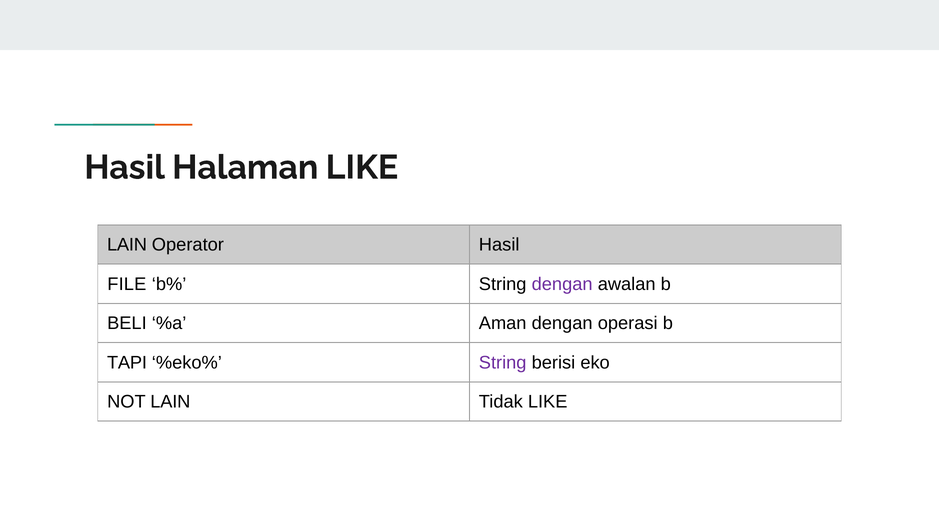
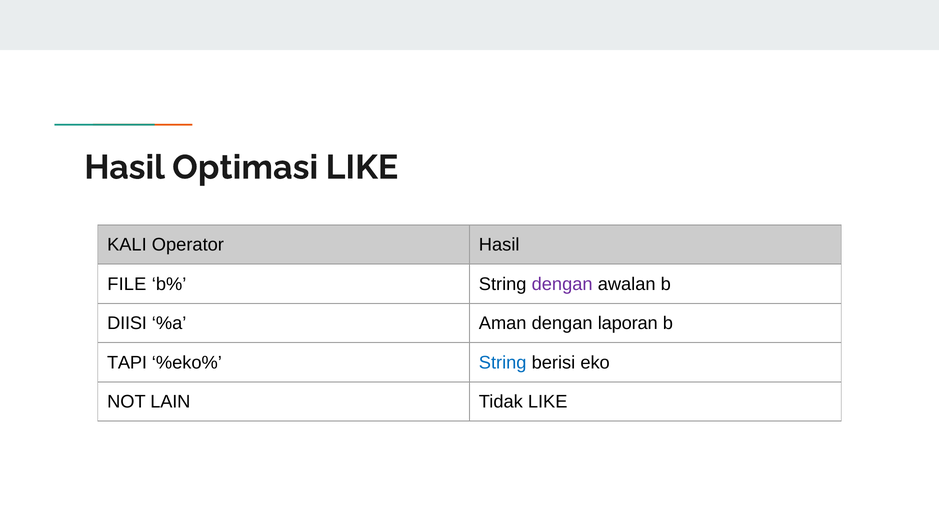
Halaman: Halaman -> Optimasi
LAIN at (127, 245): LAIN -> KALI
BELI: BELI -> DIISI
operasi: operasi -> laporan
String at (503, 363) colour: purple -> blue
